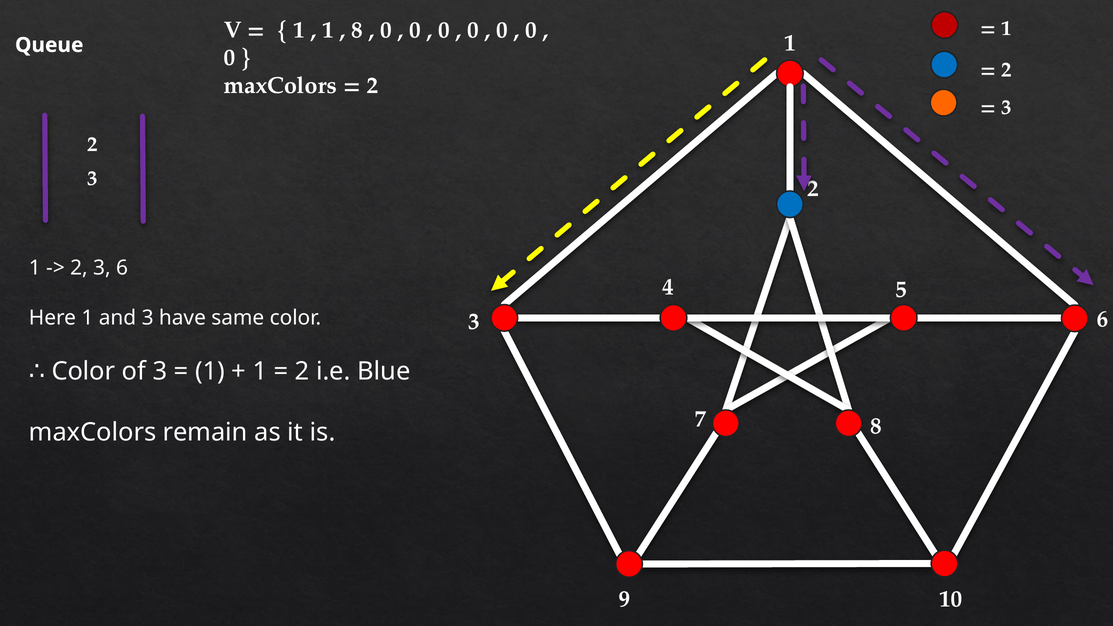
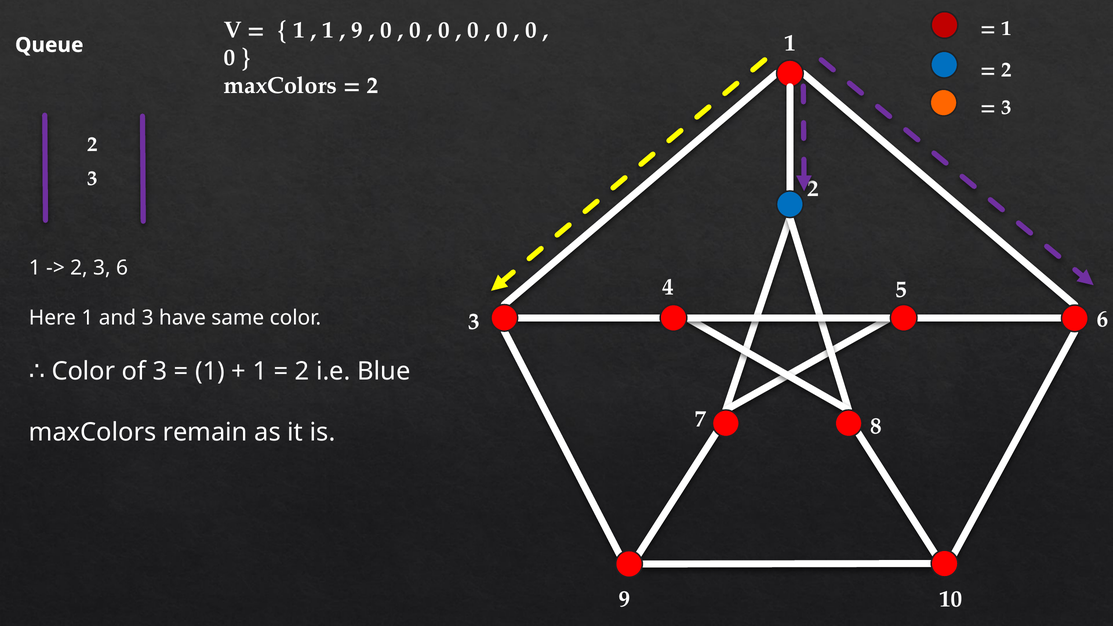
8 at (357, 30): 8 -> 9
